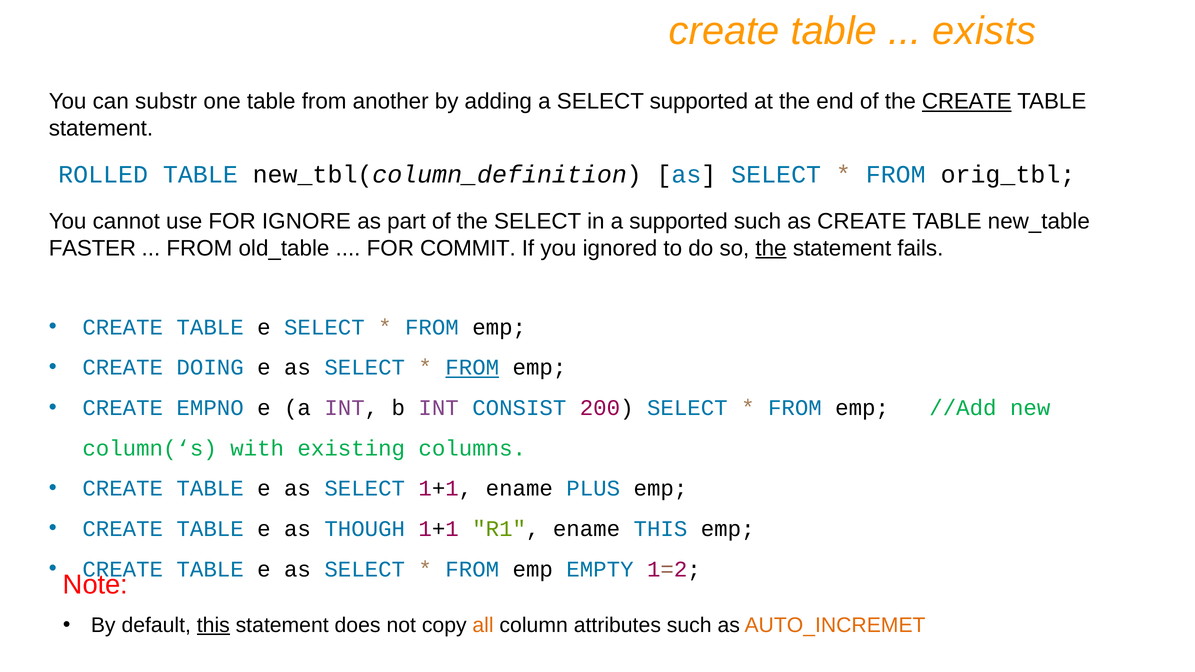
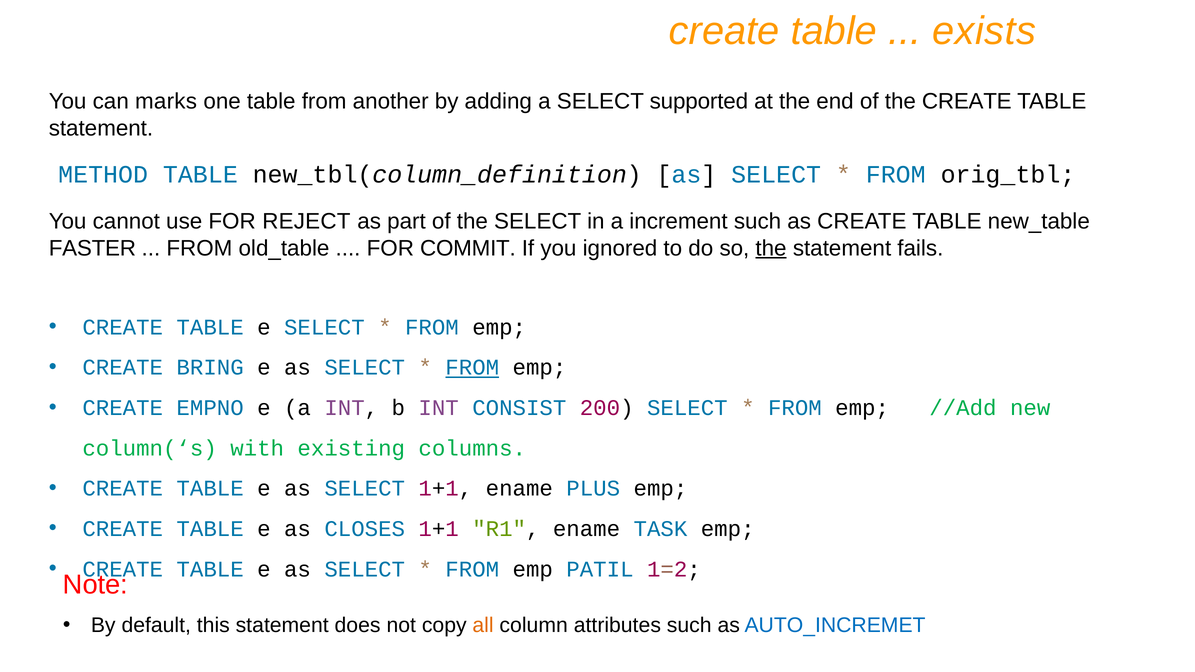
substr: substr -> marks
CREATE at (967, 102) underline: present -> none
ROLLED: ROLLED -> METHOD
IGNORE: IGNORE -> REJECT
a supported: supported -> increment
DOING: DOING -> BRING
THOUGH: THOUGH -> CLOSES
ename THIS: THIS -> TASK
EMPTY: EMPTY -> PATIL
this at (213, 625) underline: present -> none
AUTO_INCREMET colour: orange -> blue
